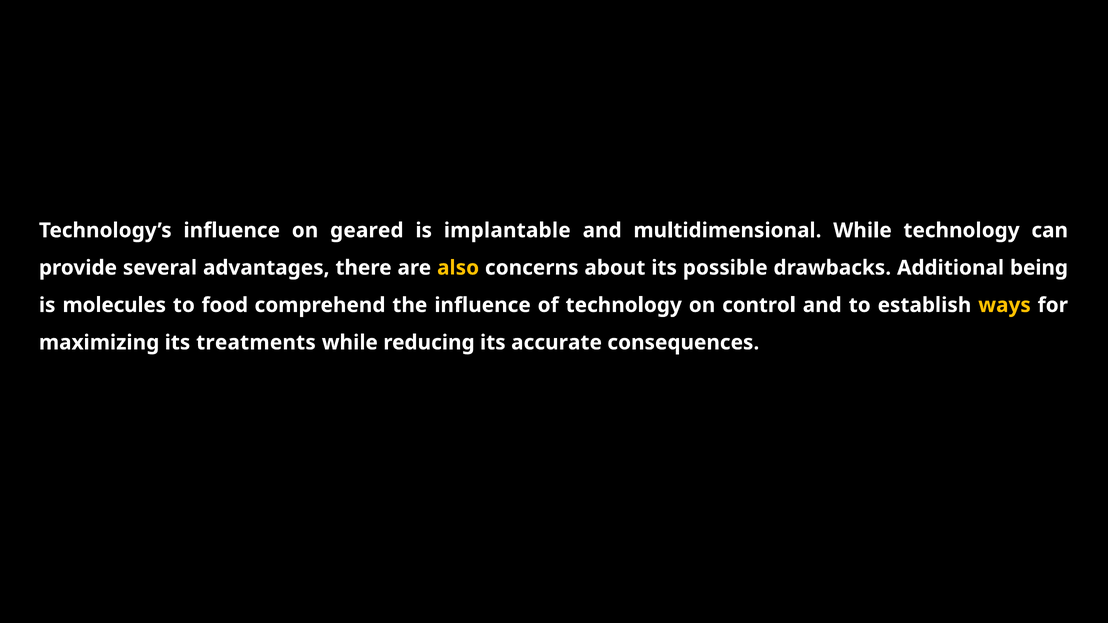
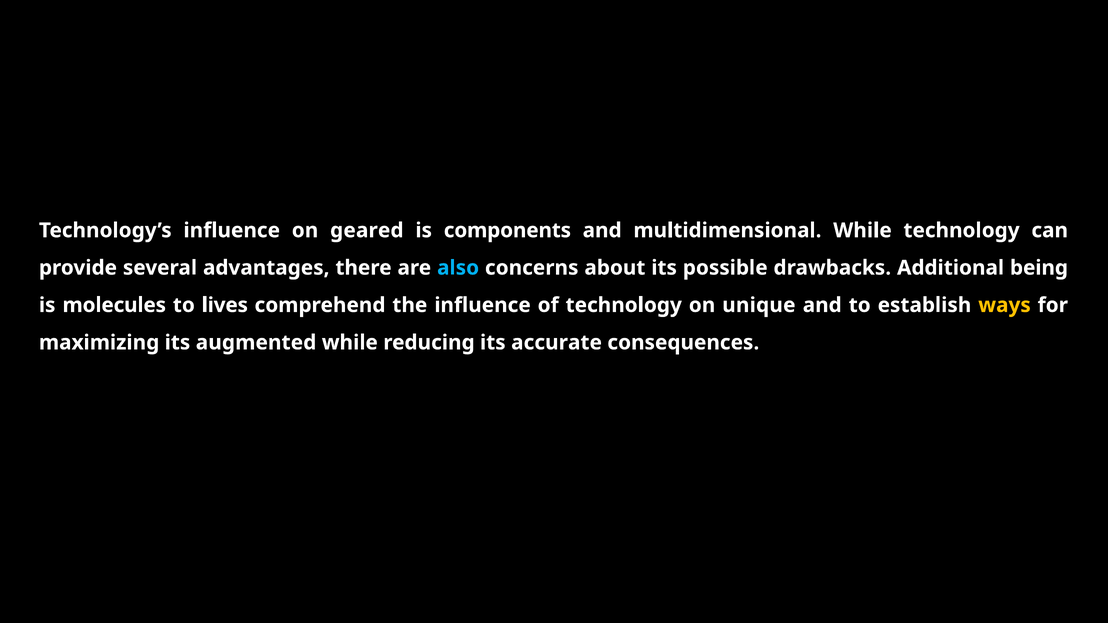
implantable: implantable -> components
also colour: yellow -> light blue
food: food -> lives
control: control -> unique
treatments: treatments -> augmented
